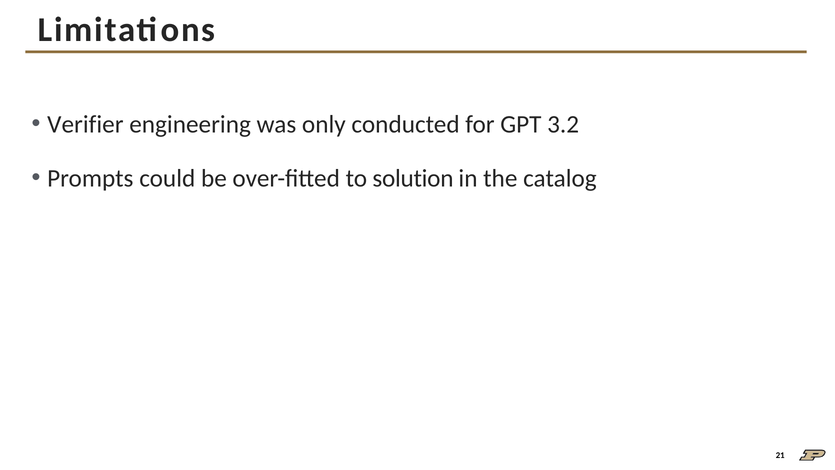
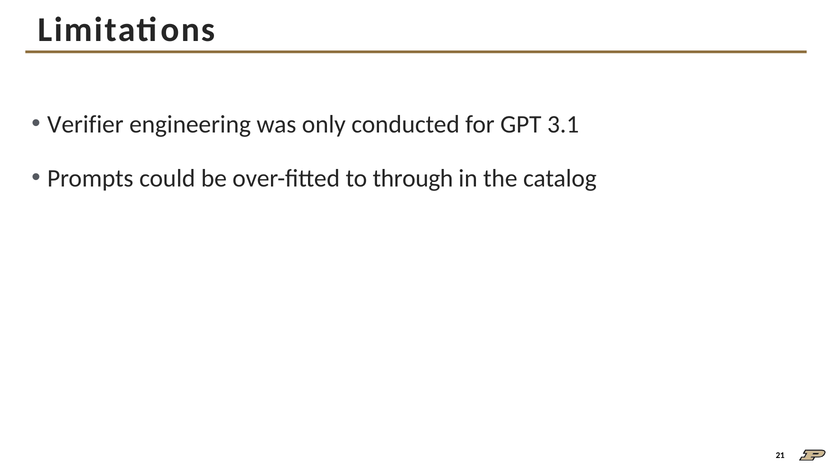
3.2: 3.2 -> 3.1
solution: solution -> through
